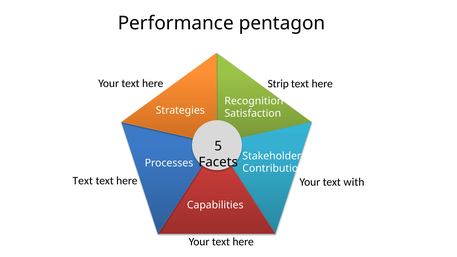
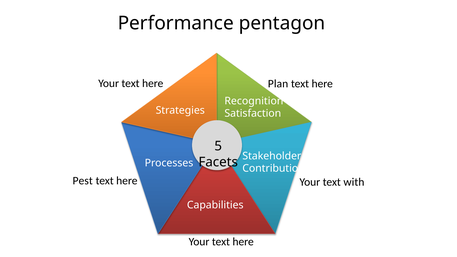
Strip: Strip -> Plan
Text at (83, 181): Text -> Pest
